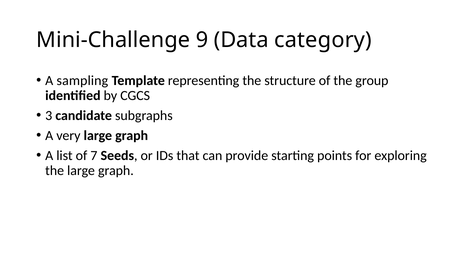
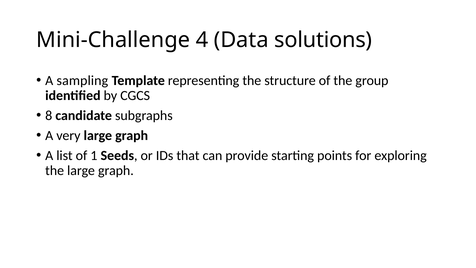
9: 9 -> 4
category: category -> solutions
3: 3 -> 8
7: 7 -> 1
